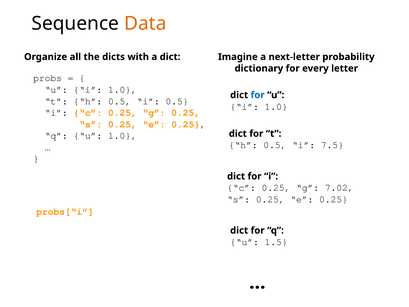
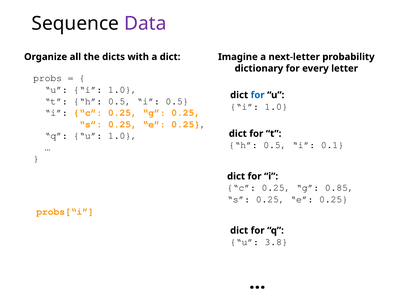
Data colour: orange -> purple
7.5: 7.5 -> 0.1
7.02: 7.02 -> 0.85
1.5: 1.5 -> 3.8
